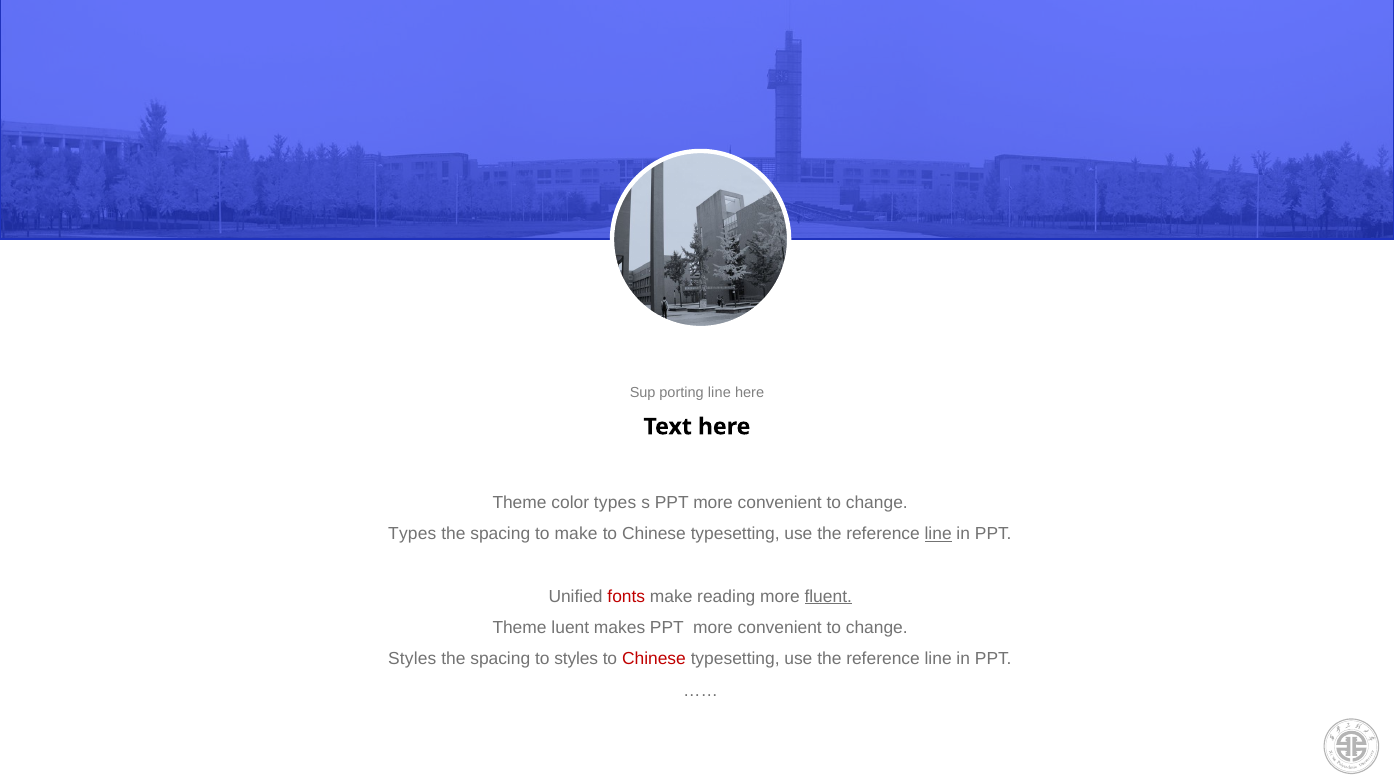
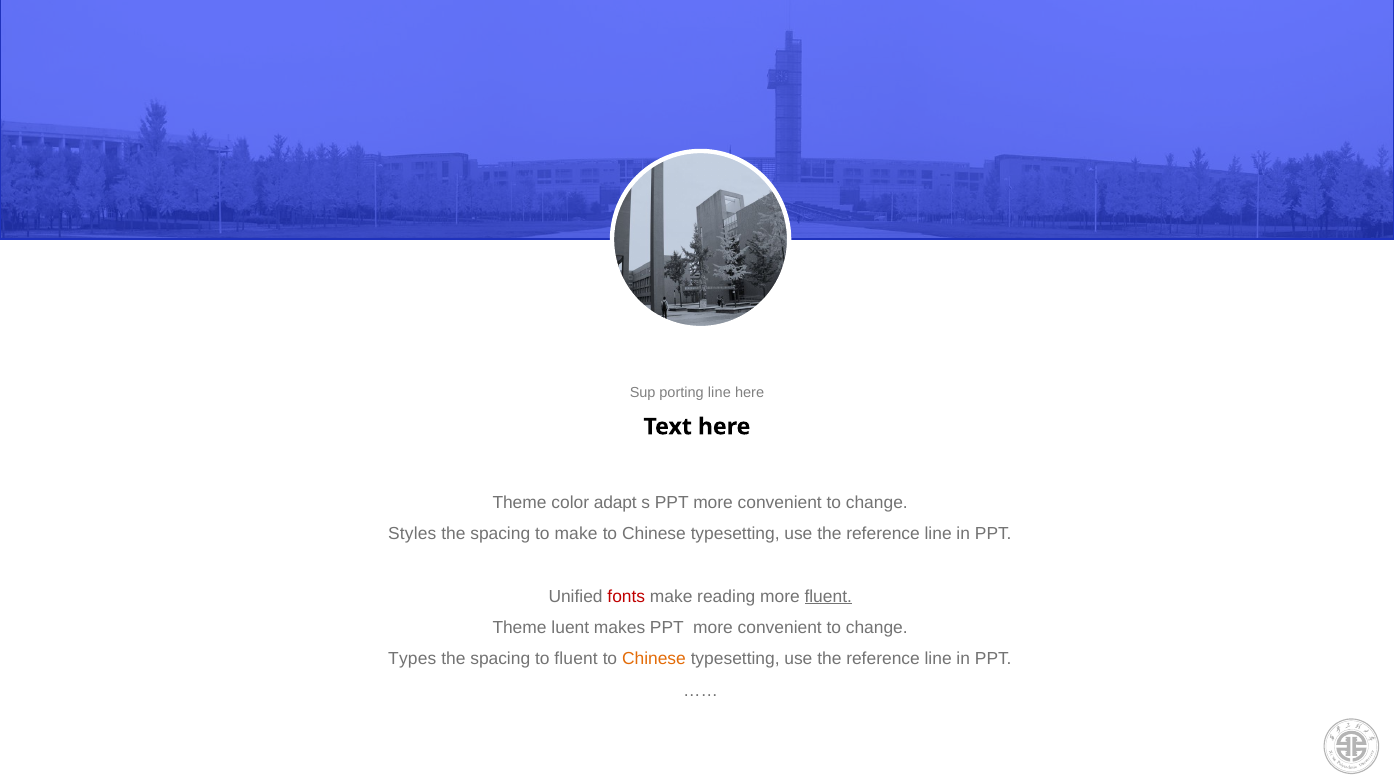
color types: types -> adapt
Types at (412, 534): Types -> Styles
line at (938, 534) underline: present -> none
Styles at (412, 659): Styles -> Types
to styles: styles -> fluent
Chinese at (654, 659) colour: red -> orange
